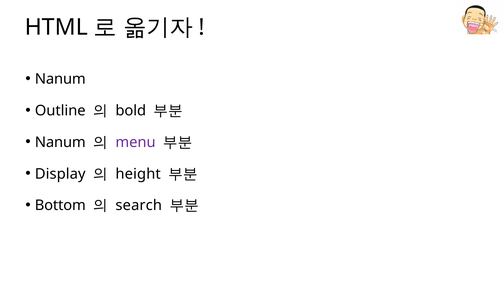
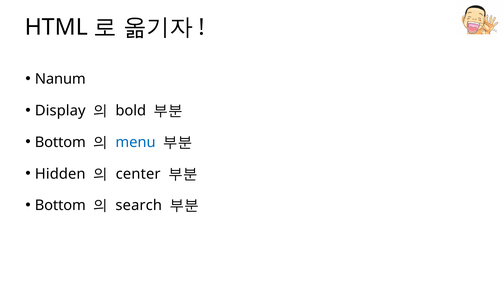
Outline: Outline -> Display
Nanum at (60, 143): Nanum -> Bottom
menu colour: purple -> blue
Display: Display -> Hidden
height: height -> center
